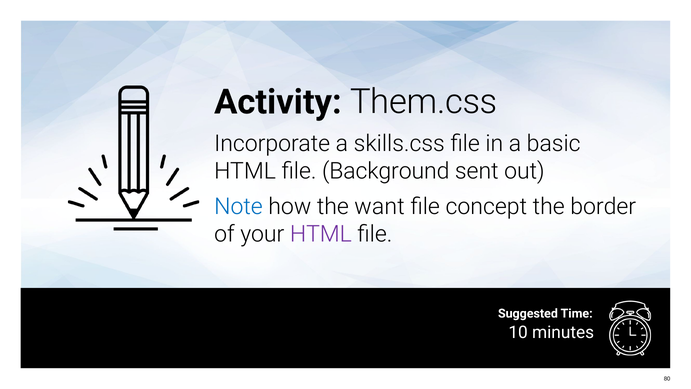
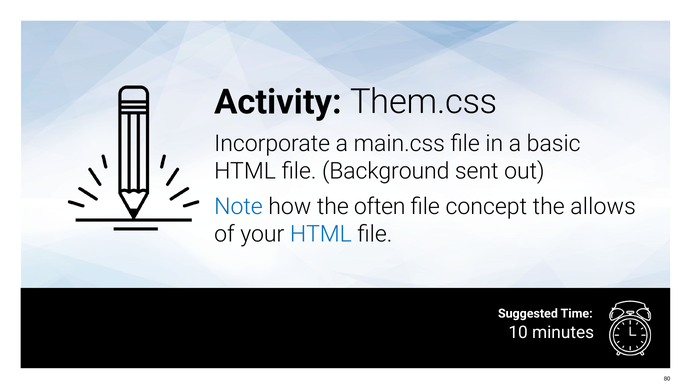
skills.css: skills.css -> main.css
want: want -> often
border: border -> allows
HTML at (321, 234) colour: purple -> blue
